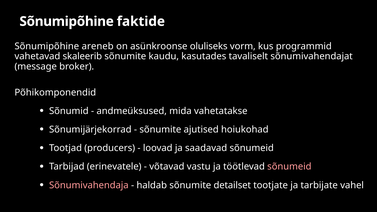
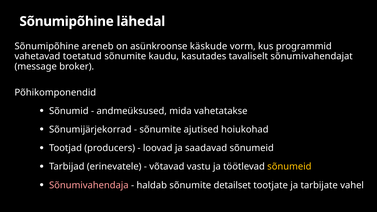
faktide: faktide -> lähedal
oluliseks: oluliseks -> käskude
skaleerib: skaleerib -> toetatud
sõnumeid at (289, 167) colour: pink -> yellow
